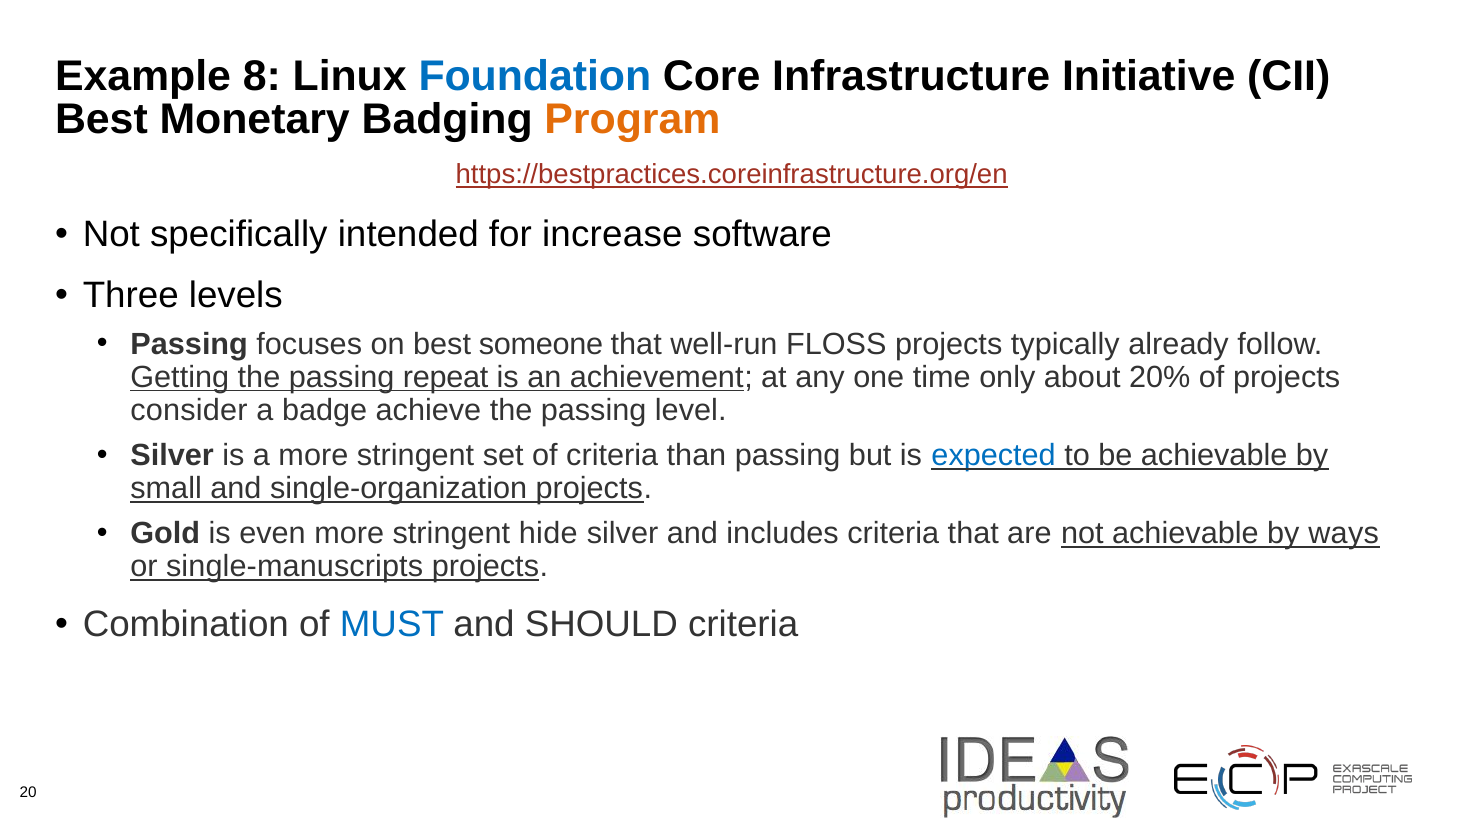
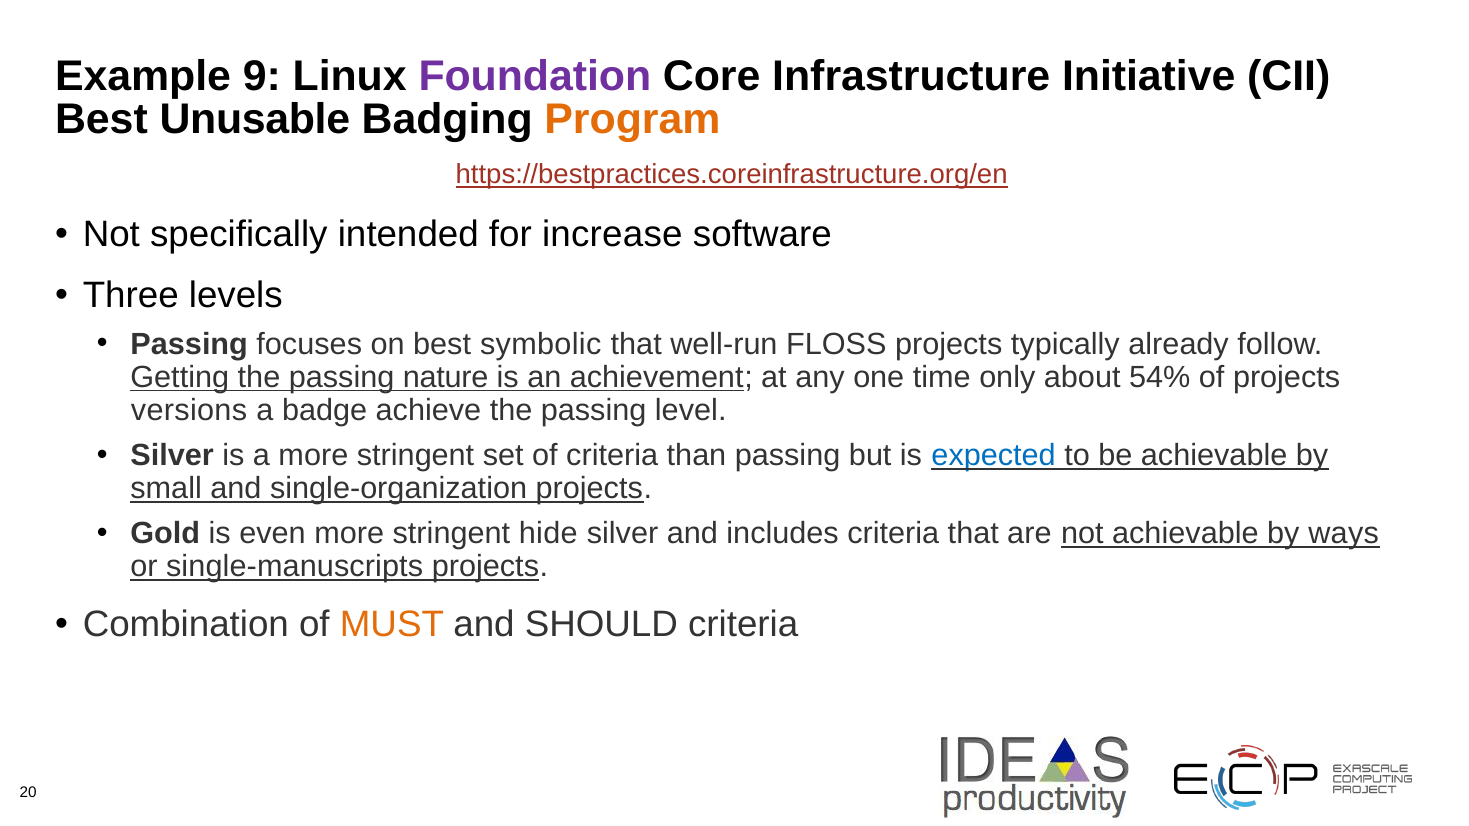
8: 8 -> 9
Foundation colour: blue -> purple
Monetary: Monetary -> Unusable
someone: someone -> symbolic
repeat: repeat -> nature
20%: 20% -> 54%
consider: consider -> versions
MUST colour: blue -> orange
